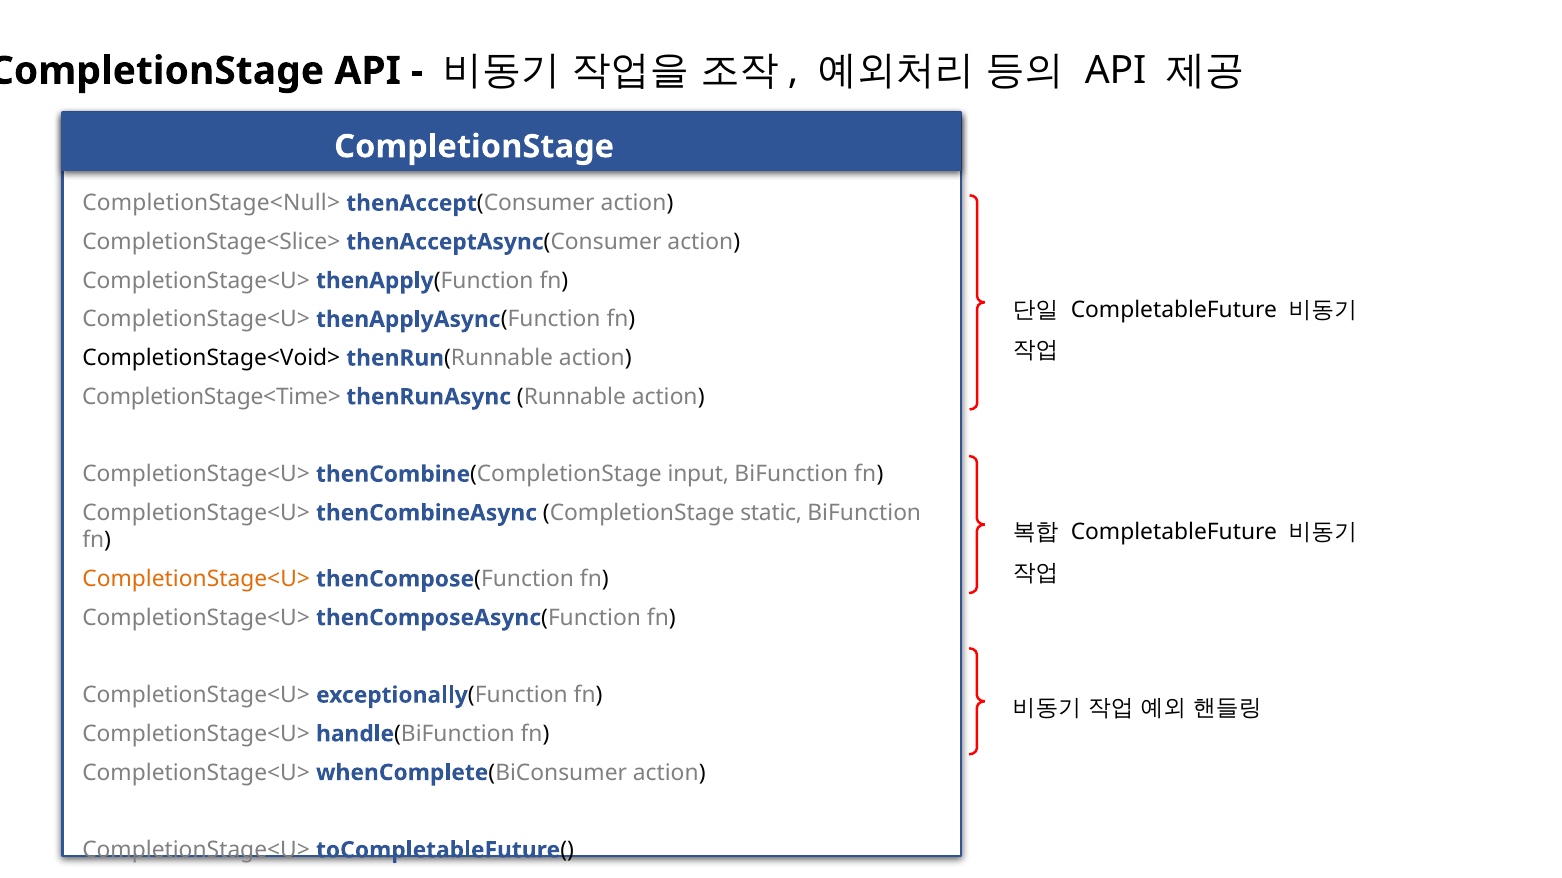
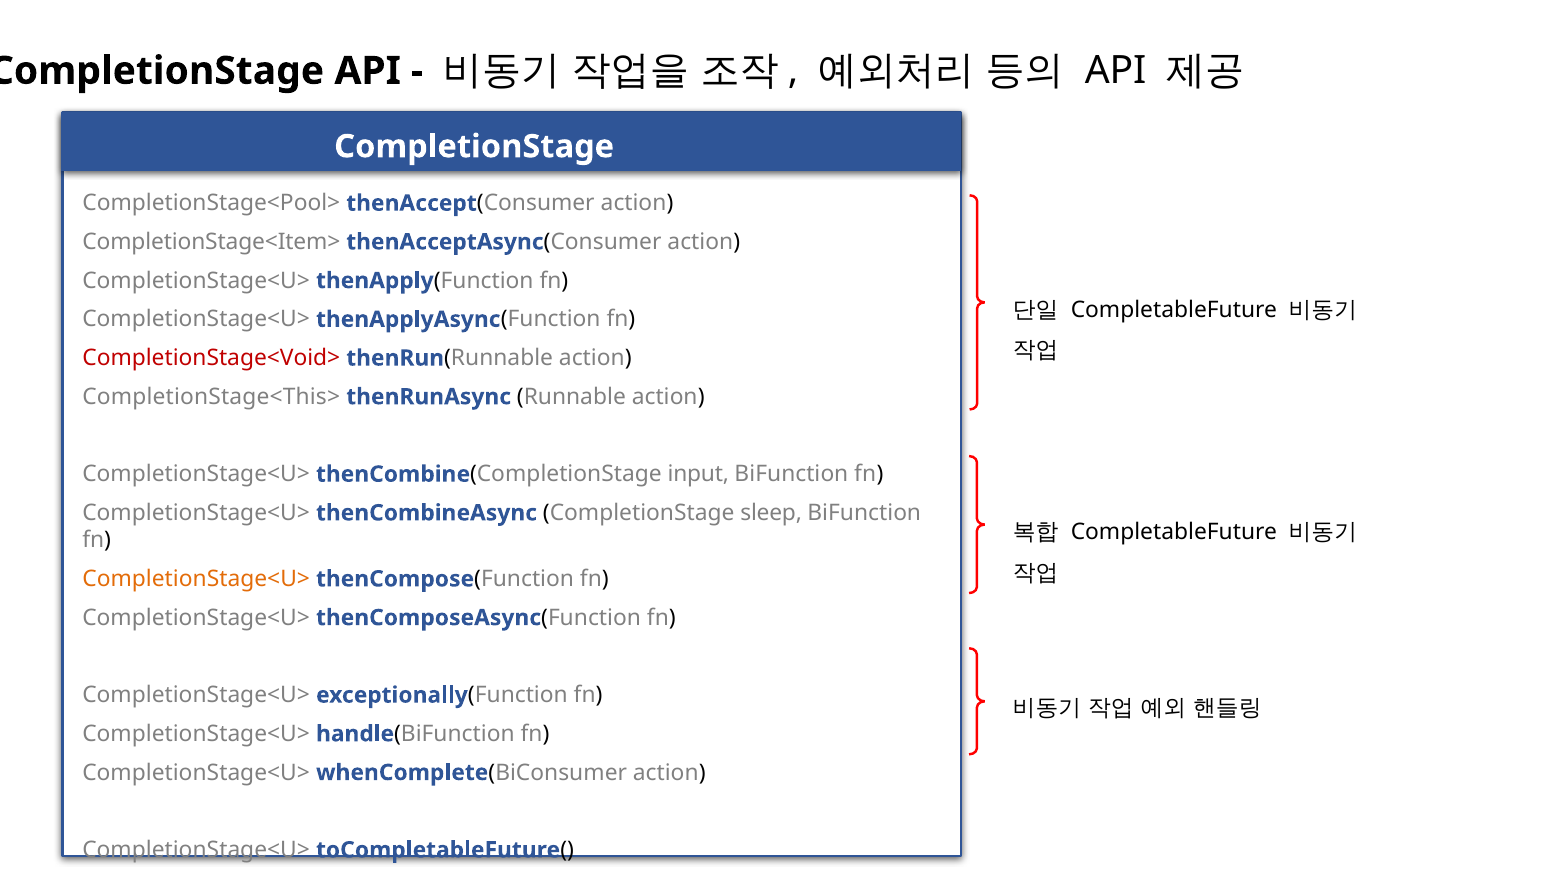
CompletionStage<Null>: CompletionStage<Null> -> CompletionStage<Pool>
CompletionStage<Slice>: CompletionStage<Slice> -> CompletionStage<Item>
CompletionStage<Void> colour: black -> red
CompletionStage<Time>: CompletionStage<Time> -> CompletionStage<This>
static: static -> sleep
